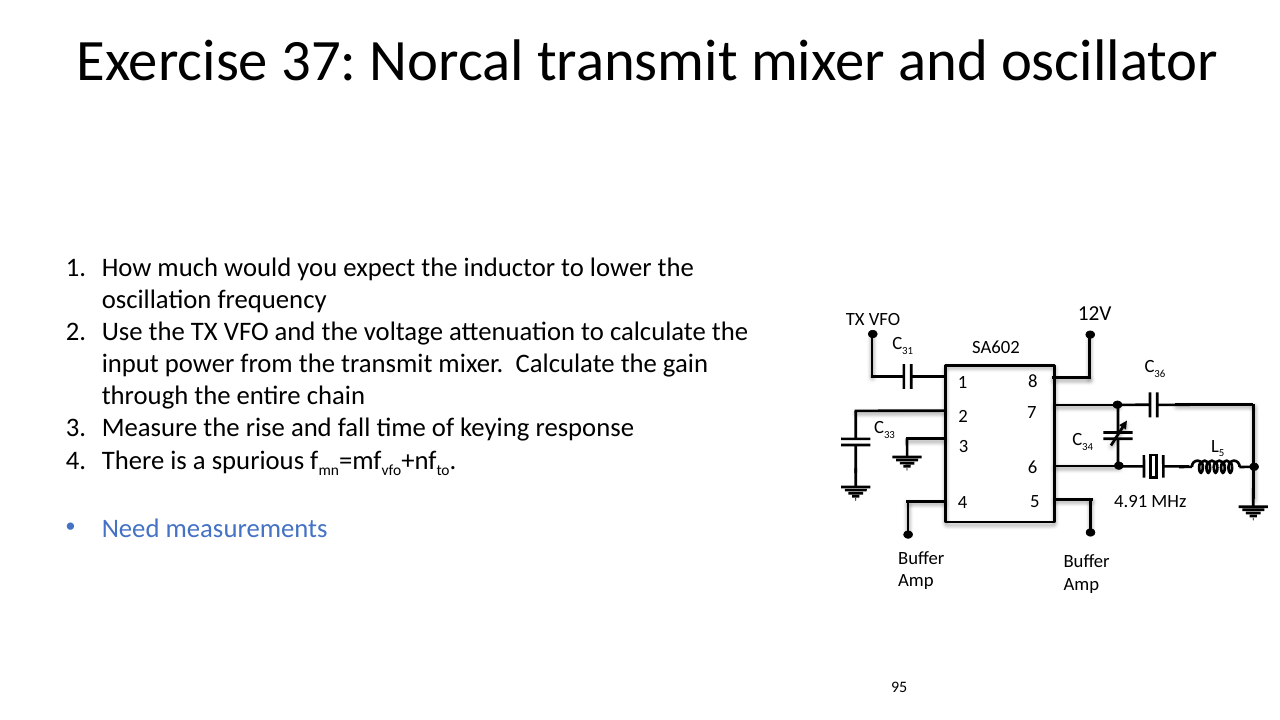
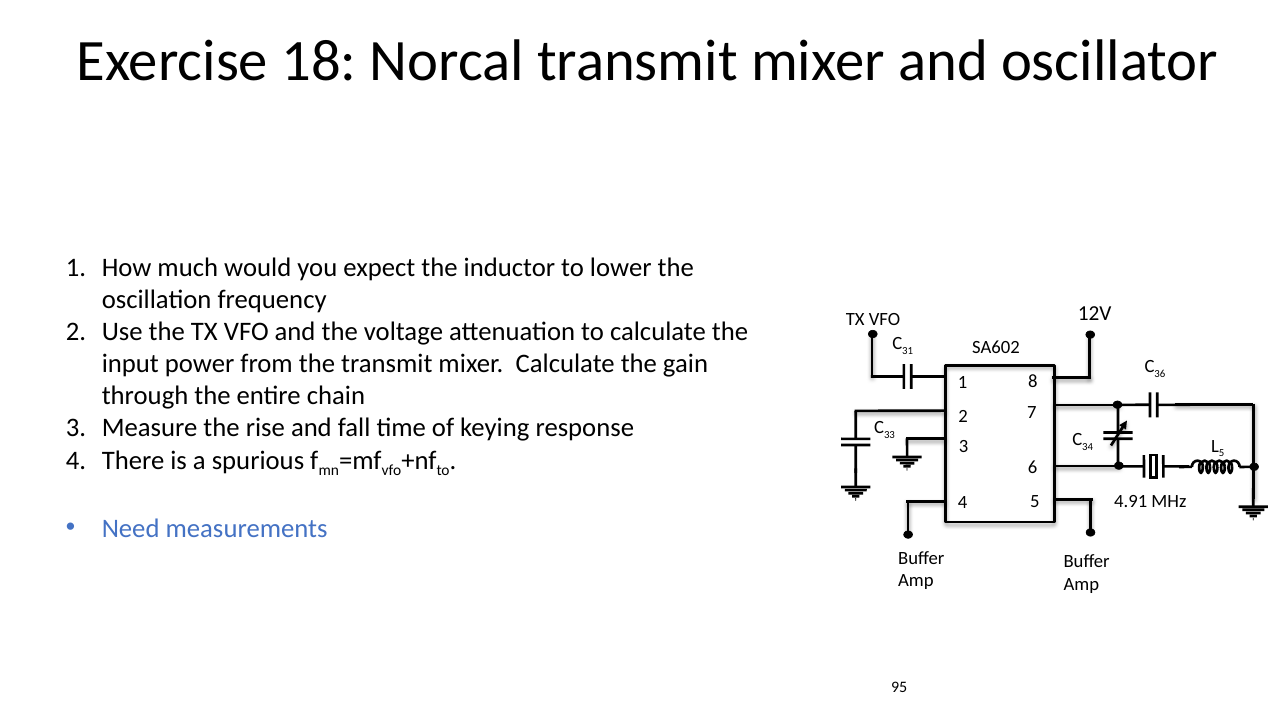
37: 37 -> 18
